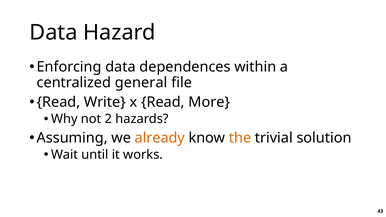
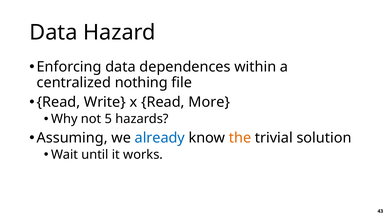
general: general -> nothing
2: 2 -> 5
already colour: orange -> blue
